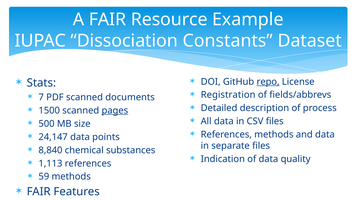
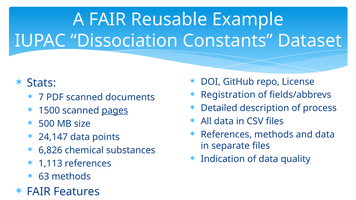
Resource: Resource -> Reusable
repo underline: present -> none
8,840: 8,840 -> 6,826
59: 59 -> 63
